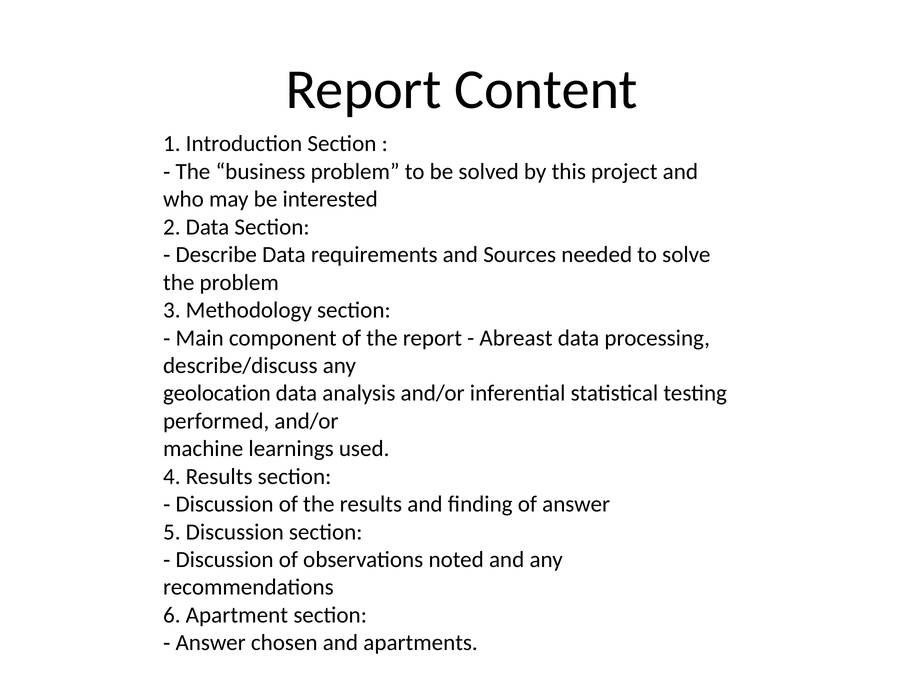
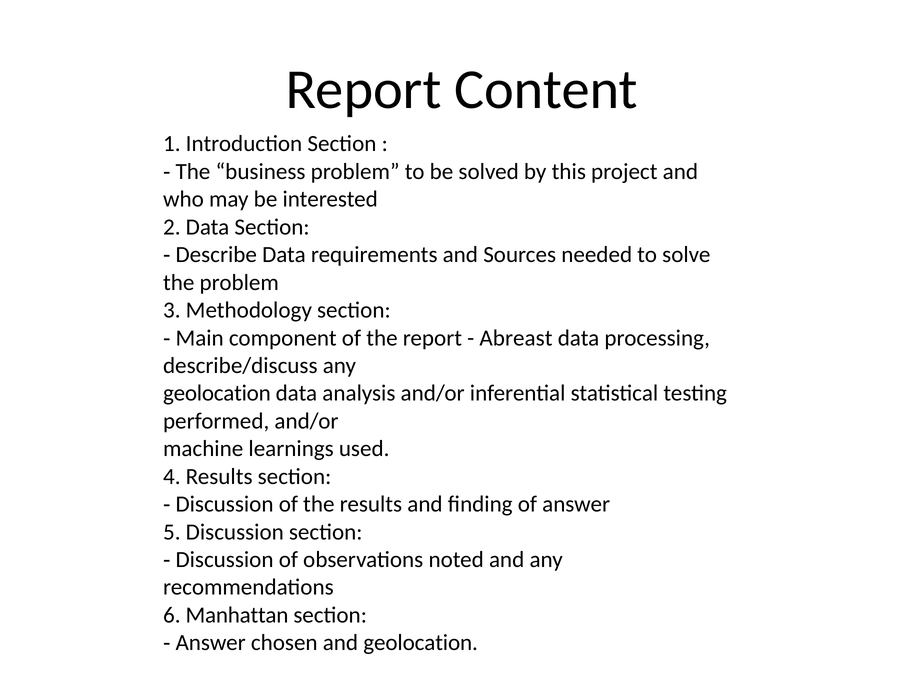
Apartment: Apartment -> Manhattan
and apartments: apartments -> geolocation
